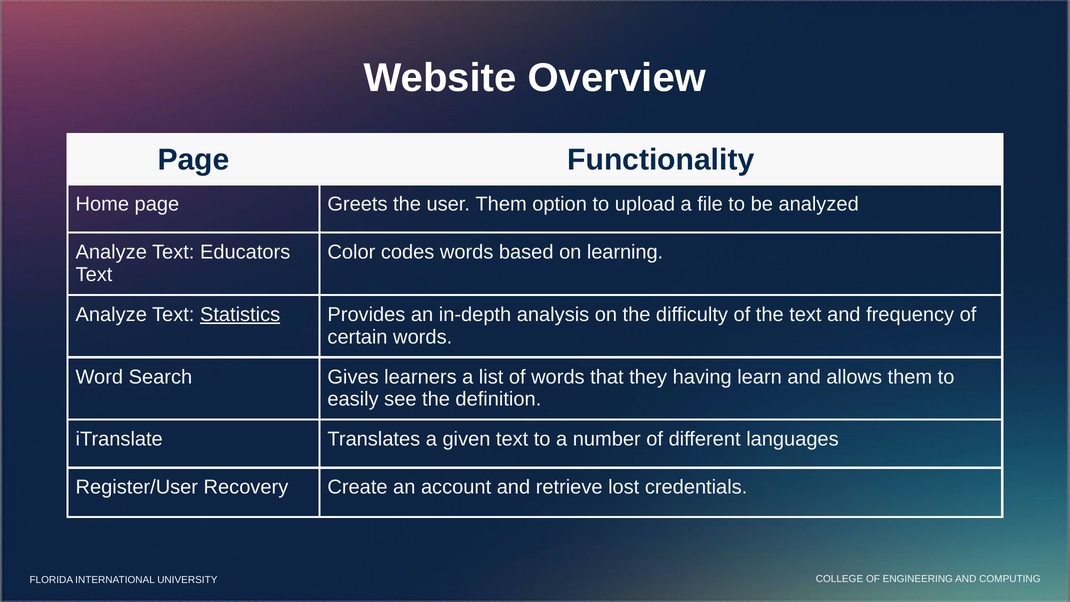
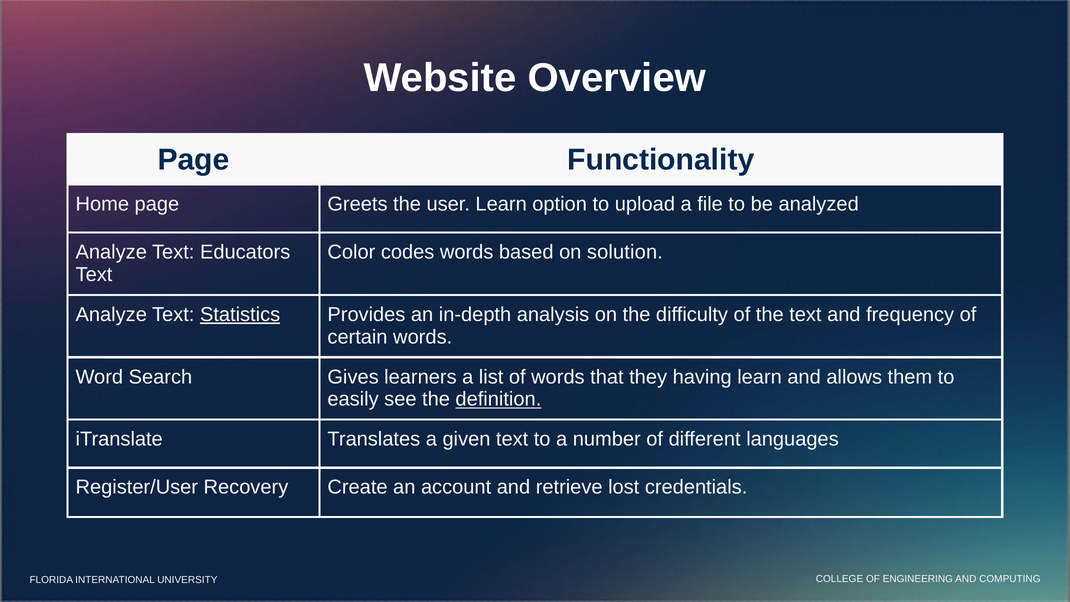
user Them: Them -> Learn
learning: learning -> solution
definition underline: none -> present
